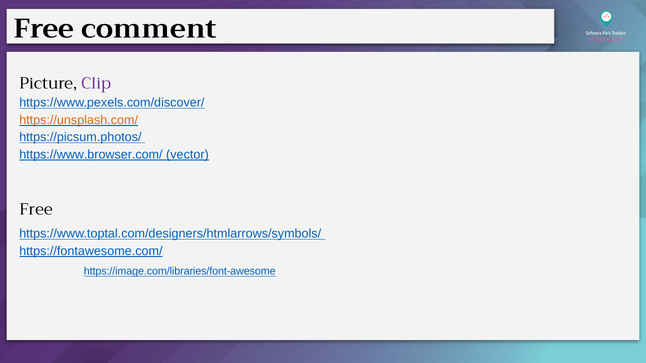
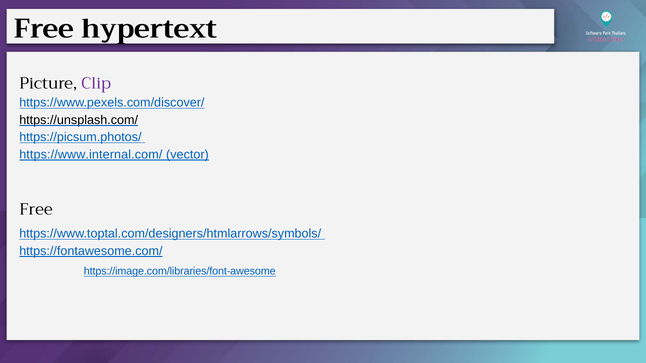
comment: comment -> hypertext
https://unsplash.com/ colour: orange -> black
https://www.browser.com/: https://www.browser.com/ -> https://www.internal.com/
